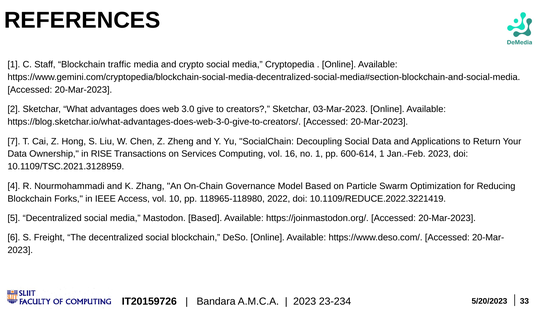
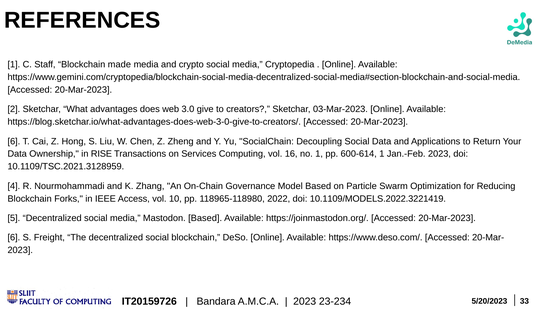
traffic: traffic -> made
7 at (14, 142): 7 -> 6
10.1109/REDUCE.2022.3221419: 10.1109/REDUCE.2022.3221419 -> 10.1109/MODELS.2022.3221419
